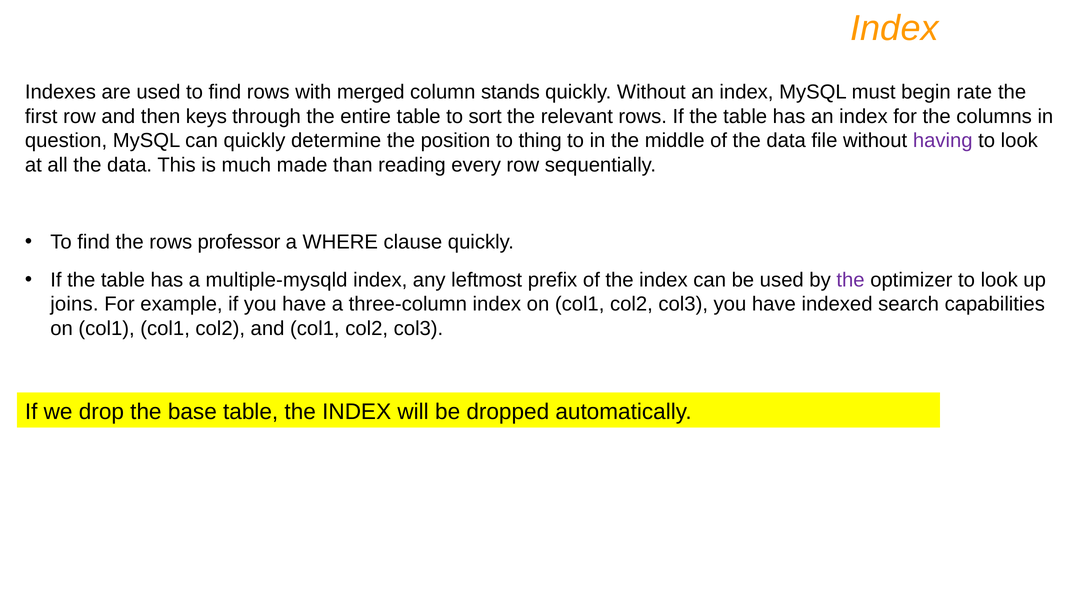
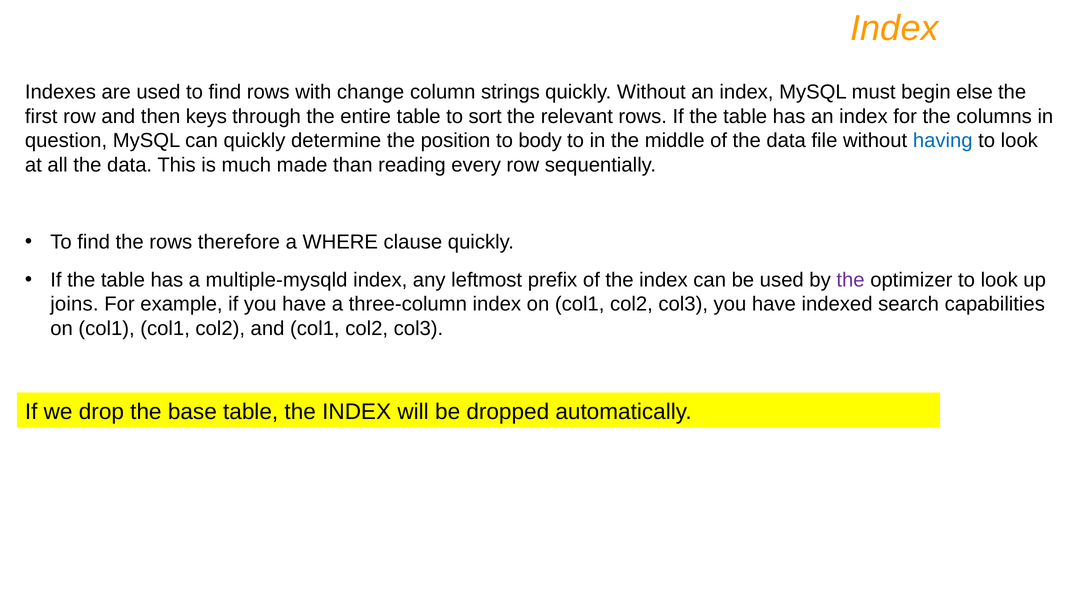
merged: merged -> change
stands: stands -> strings
rate: rate -> else
thing: thing -> body
having colour: purple -> blue
professor: professor -> therefore
